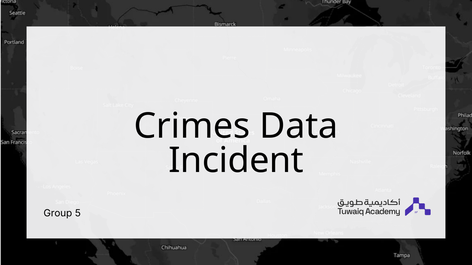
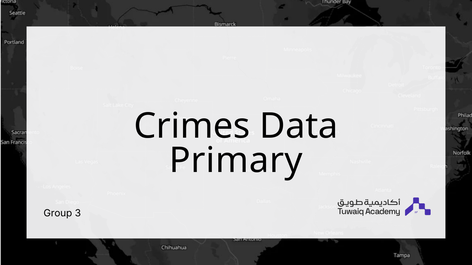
Incident: Incident -> Primary
5: 5 -> 3
